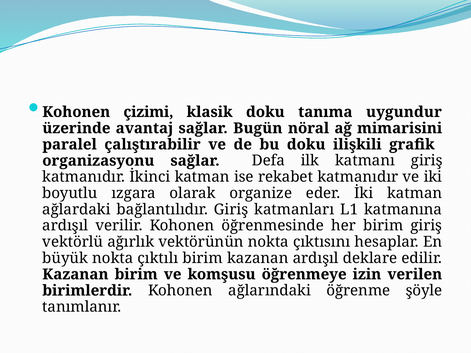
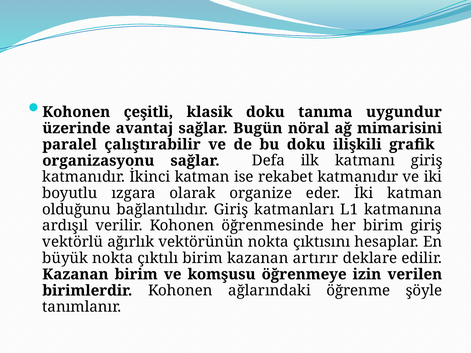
çizimi: çizimi -> çeşitli
ağlardaki: ağlardaki -> olduğunu
kazanan ardışıl: ardışıl -> artırır
